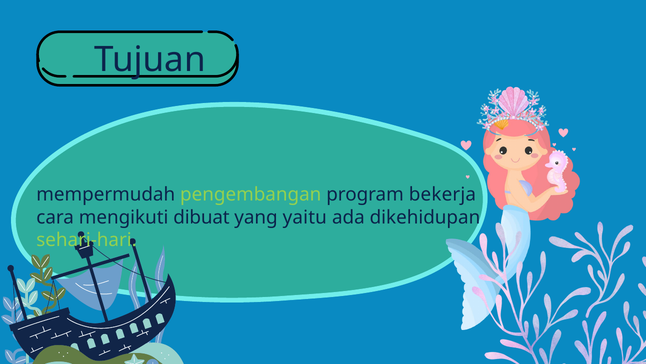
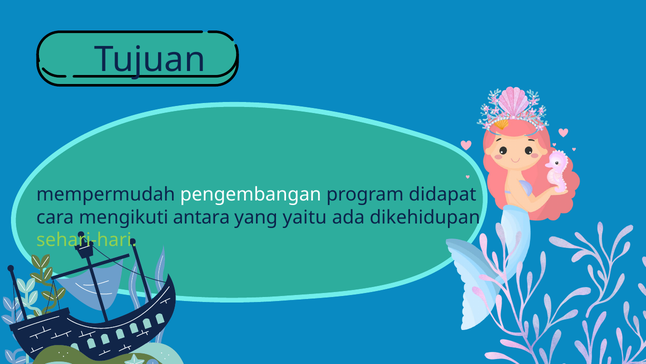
pengembangan colour: light green -> white
bekerja: bekerja -> didapat
dibuat: dibuat -> antara
